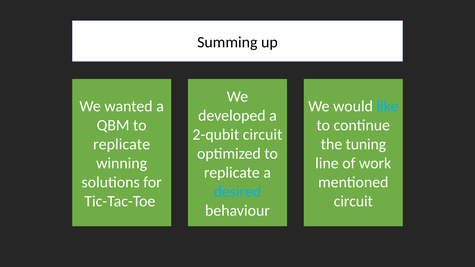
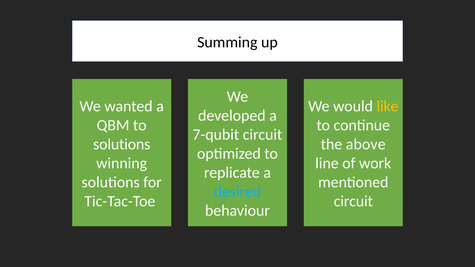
like colour: light blue -> yellow
2-qubit: 2-qubit -> 7-qubit
replicate at (122, 144): replicate -> solutions
tuning: tuning -> above
